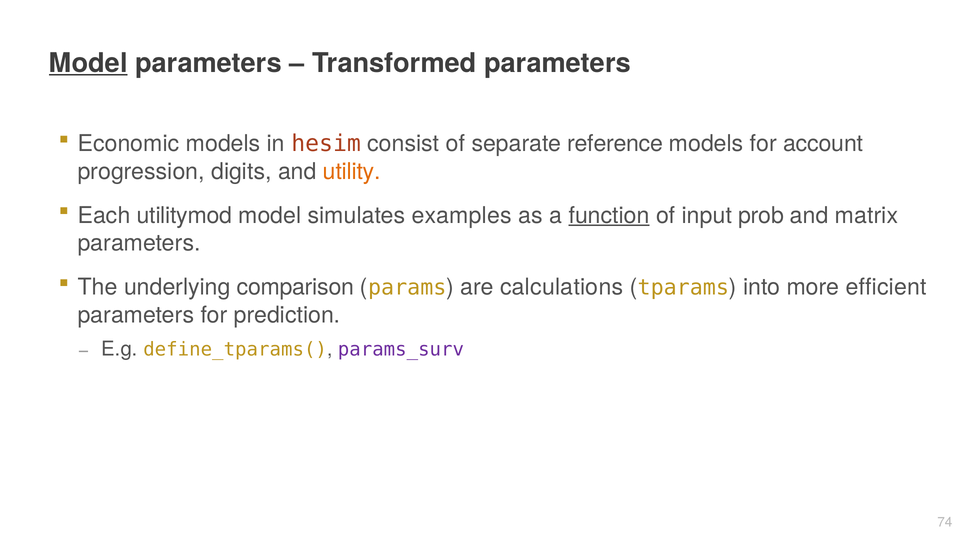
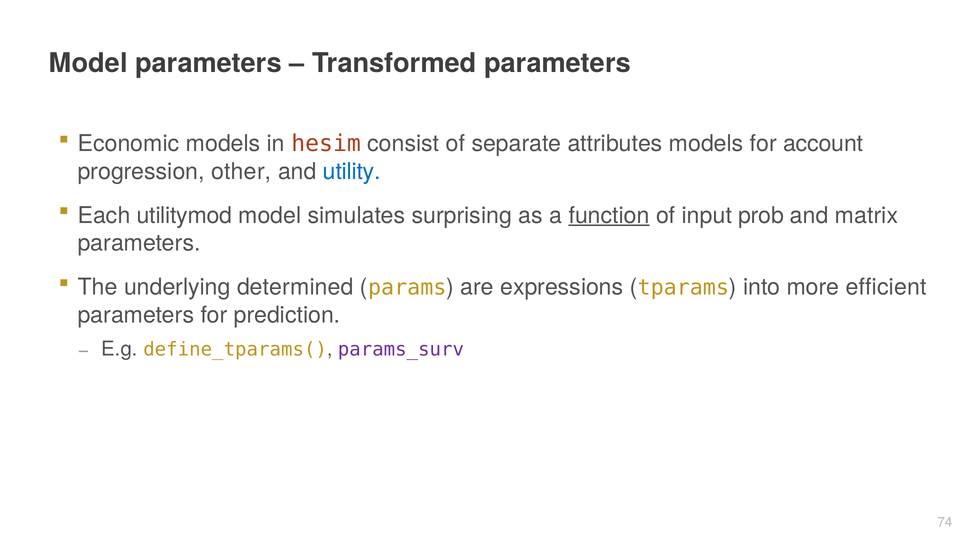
Model at (88, 63) underline: present -> none
reference: reference -> attributes
digits: digits -> other
utility colour: orange -> blue
examples: examples -> surprising
comparison: comparison -> determined
calculations: calculations -> expressions
